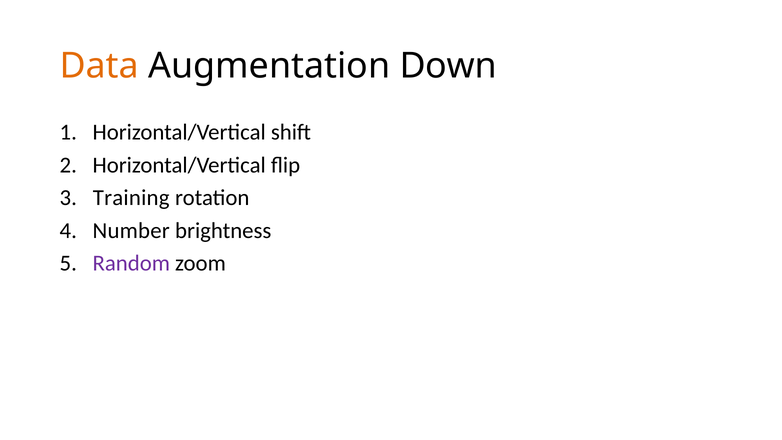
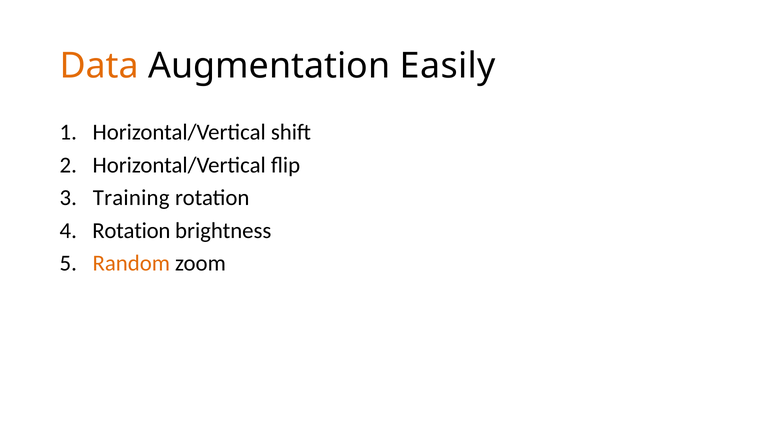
Down: Down -> Easily
Number at (131, 231): Number -> Rotation
Random colour: purple -> orange
